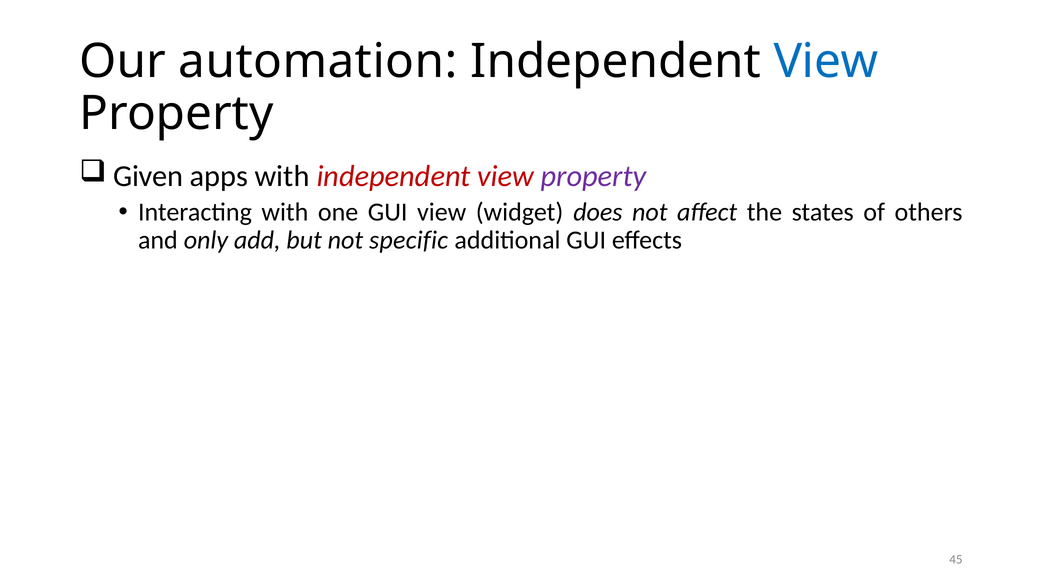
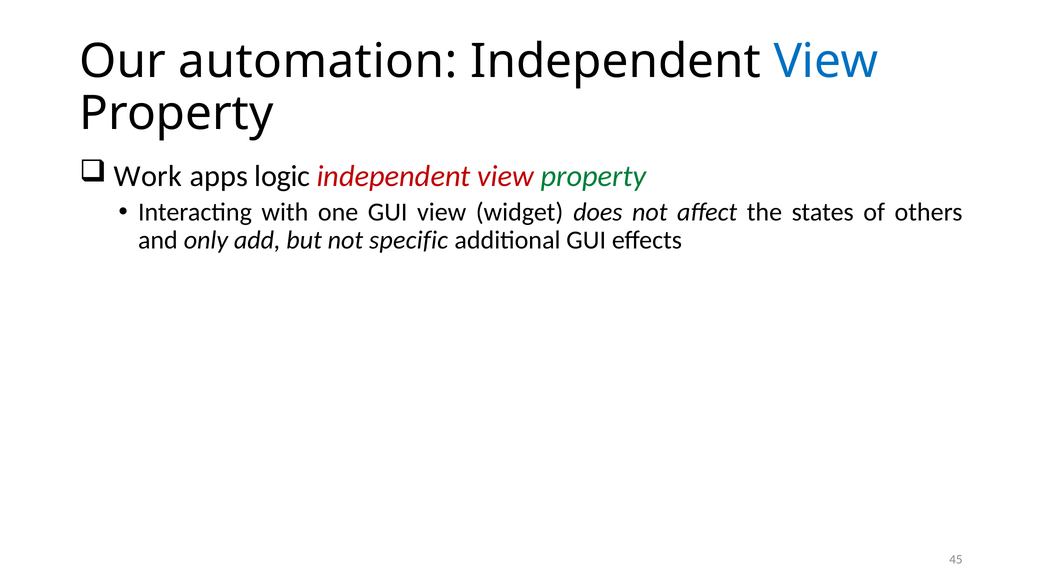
Given: Given -> Work
apps with: with -> logic
property at (593, 176) colour: purple -> green
